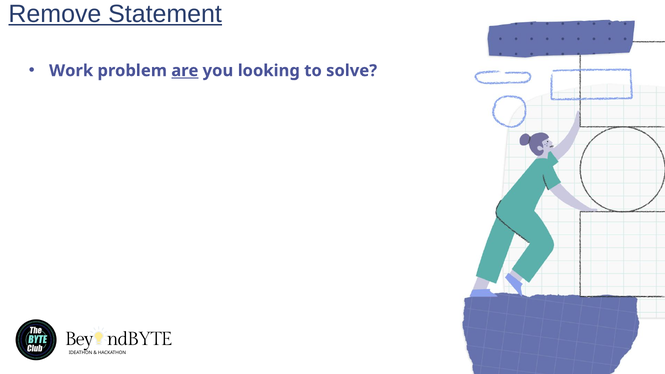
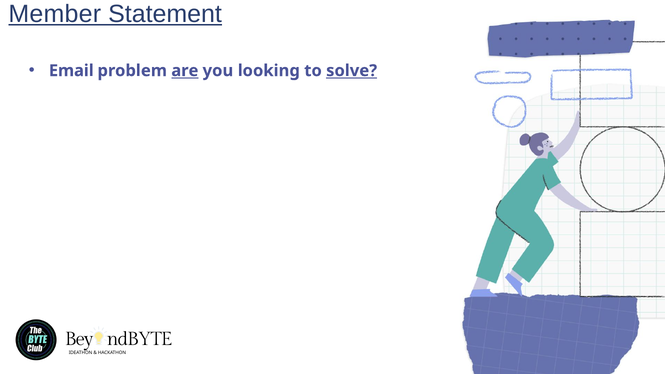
Remove: Remove -> Member
Work: Work -> Email
solve underline: none -> present
